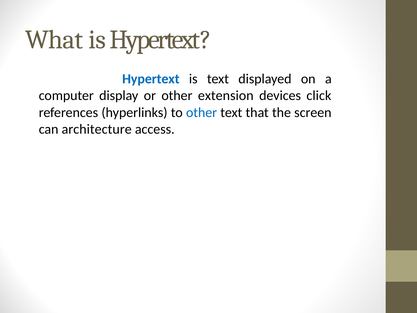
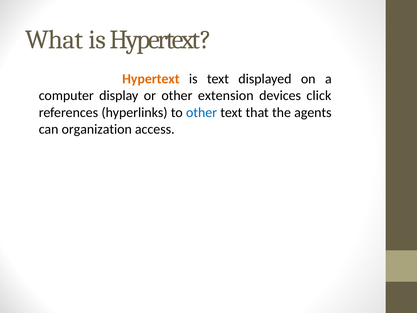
Hypertext at (151, 79) colour: blue -> orange
screen: screen -> agents
architecture: architecture -> organization
